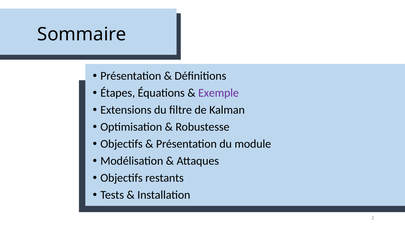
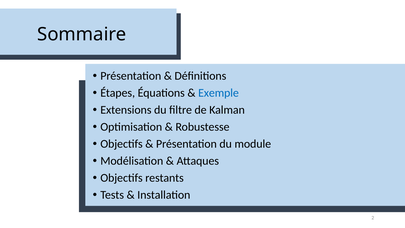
Exemple colour: purple -> blue
